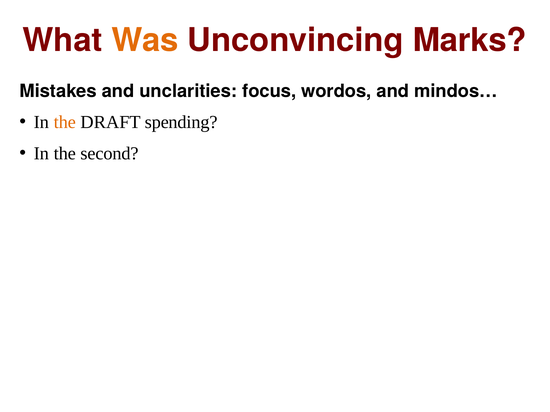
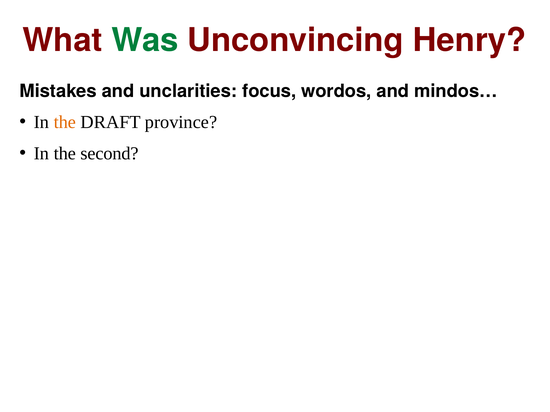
Was colour: orange -> green
Marks: Marks -> Henry
spending: spending -> province
